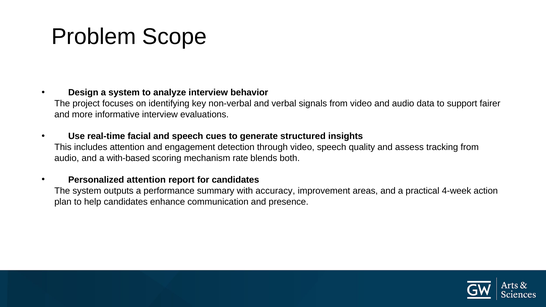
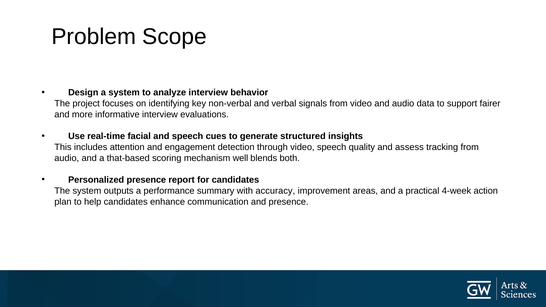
with-based: with-based -> that-based
rate: rate -> well
Personalized attention: attention -> presence
